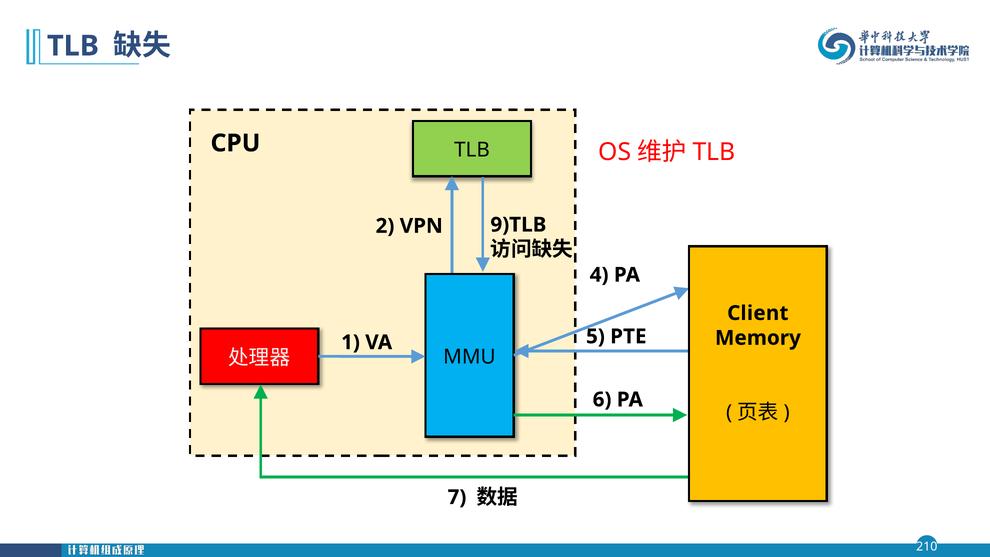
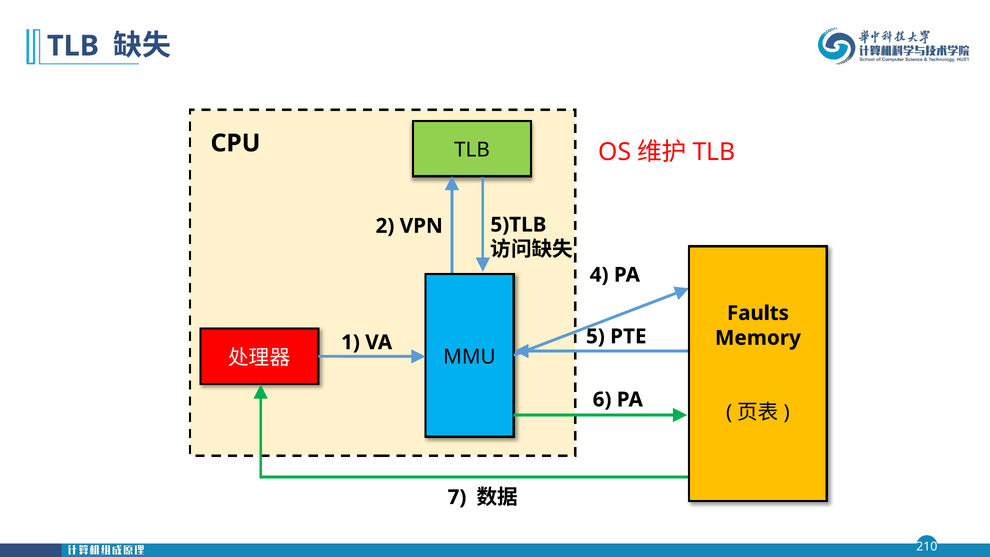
9)TLB: 9)TLB -> 5)TLB
Client: Client -> Faults
